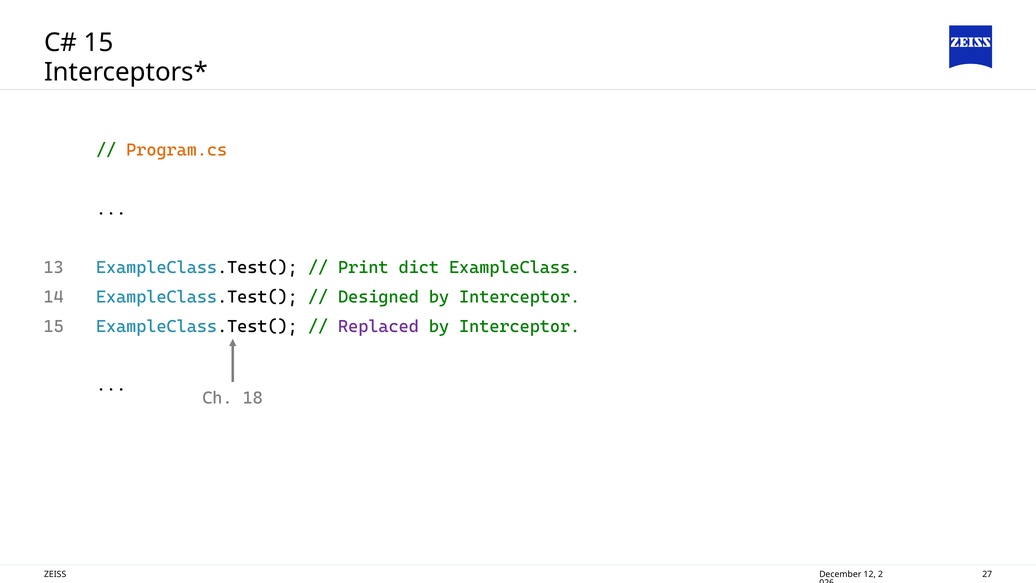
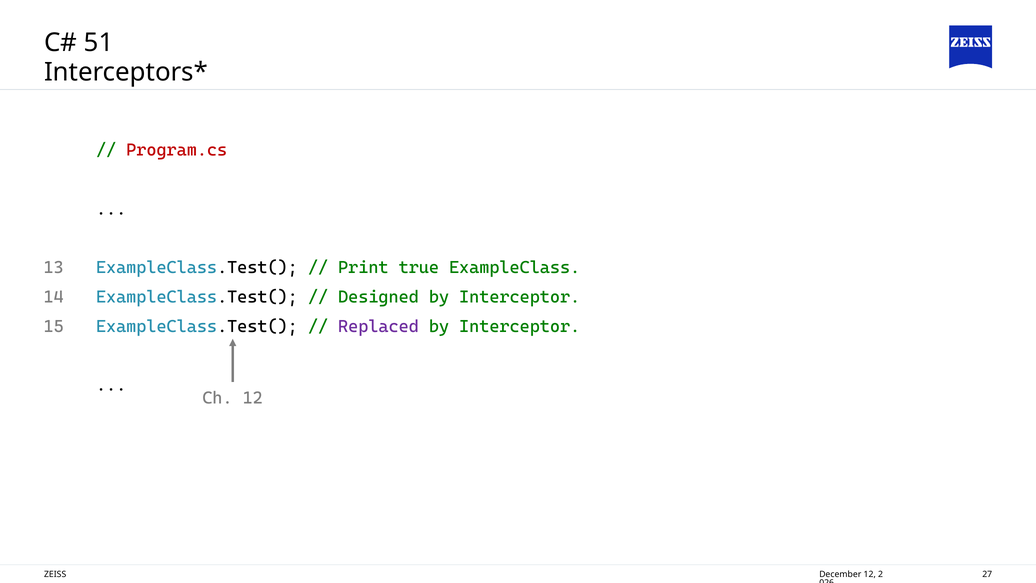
15 at (99, 43): 15 -> 51
Program.cs colour: orange -> red
dict: dict -> true
Ch 18: 18 -> 12
